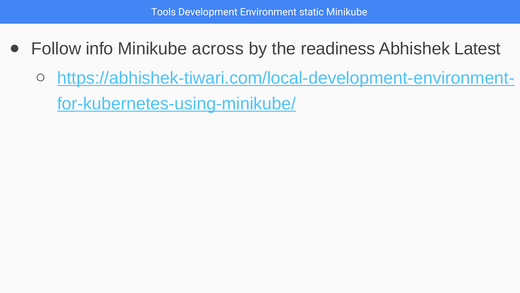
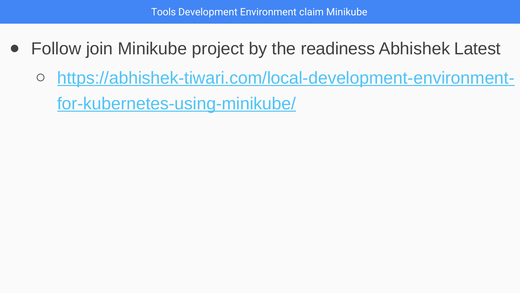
static: static -> claim
info: info -> join
across: across -> project
